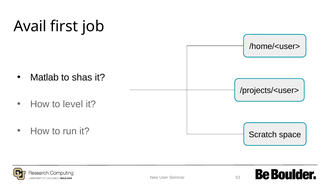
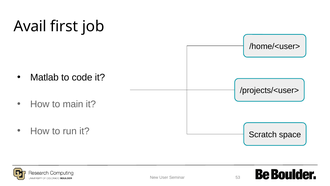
shas: shas -> code
level: level -> main
